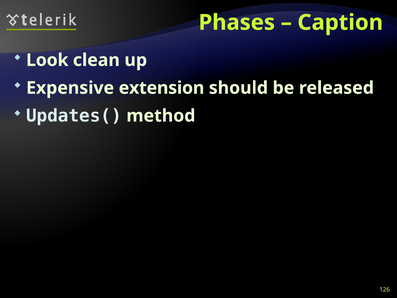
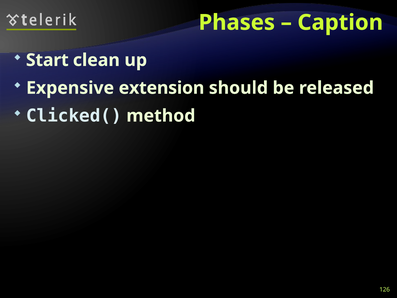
Look: Look -> Start
Updates(: Updates( -> Clicked(
